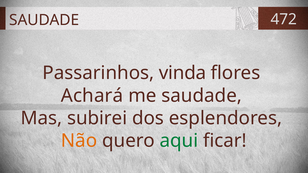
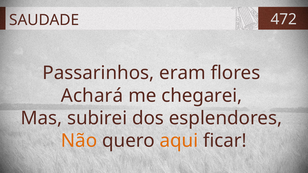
vinda: vinda -> eram
me saudade: saudade -> chegarei
aqui colour: green -> orange
